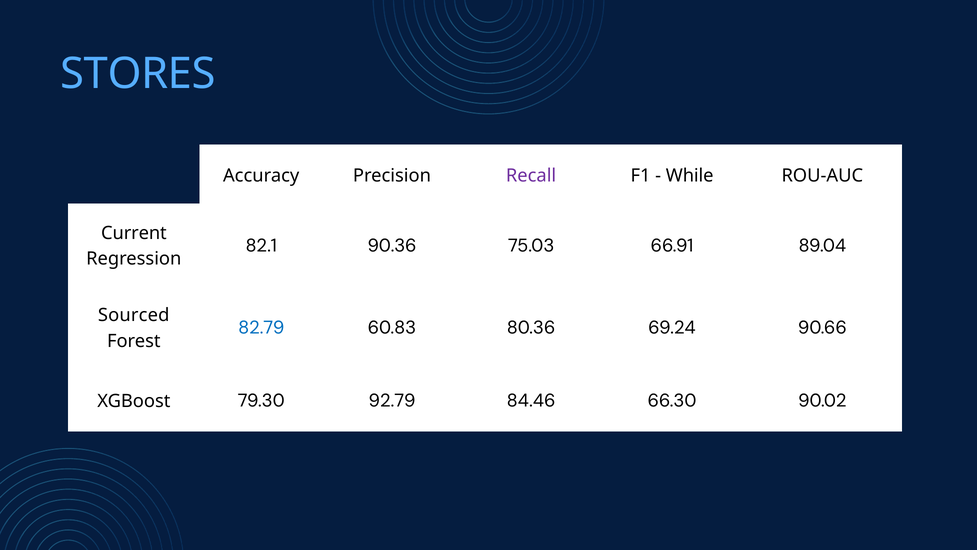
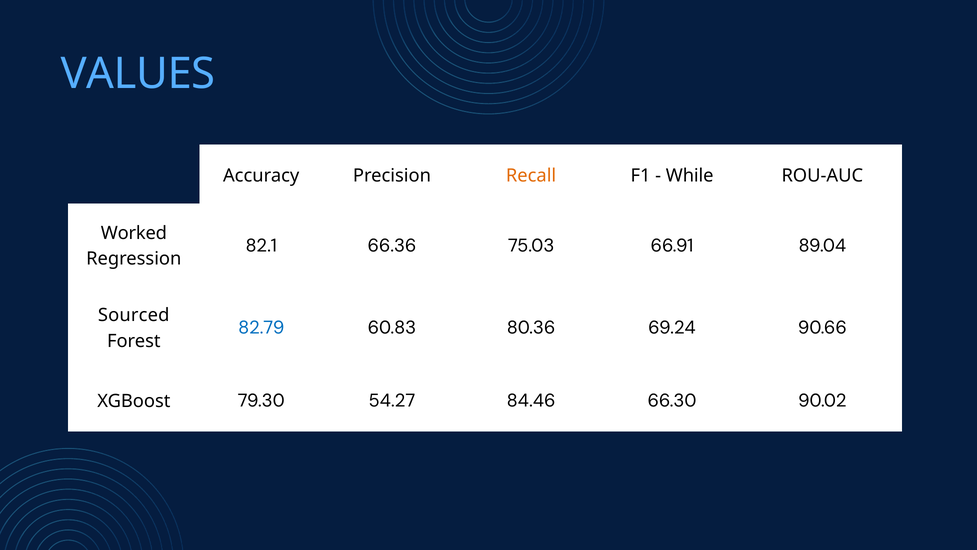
STORES: STORES -> VALUES
Recall colour: purple -> orange
Current: Current -> Worked
90.36: 90.36 -> 66.36
92.79: 92.79 -> 54.27
